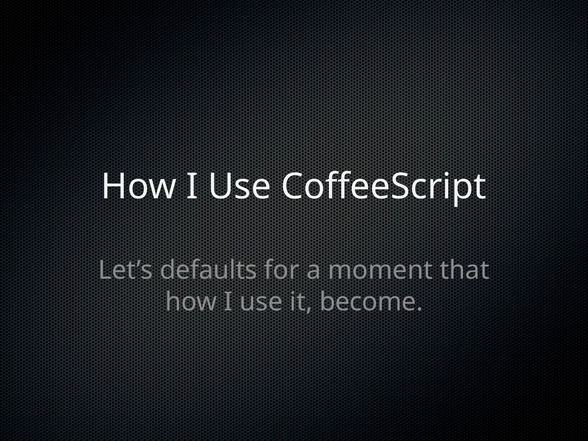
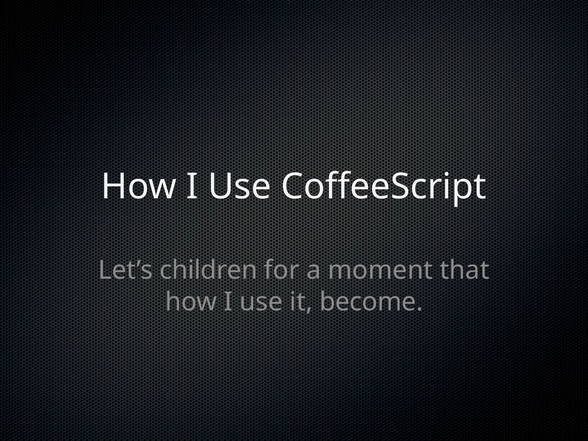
defaults: defaults -> children
